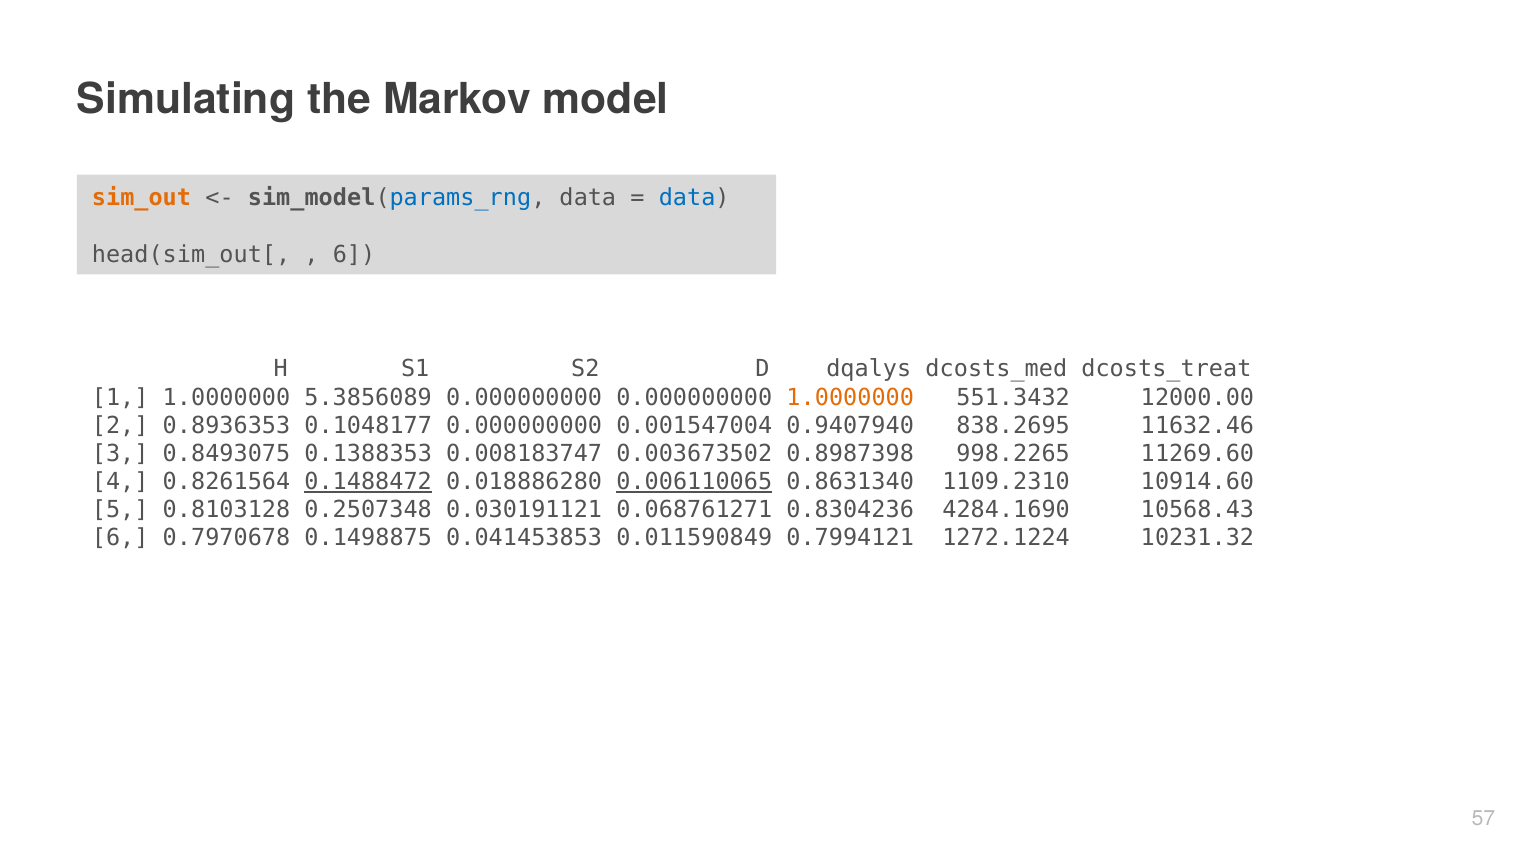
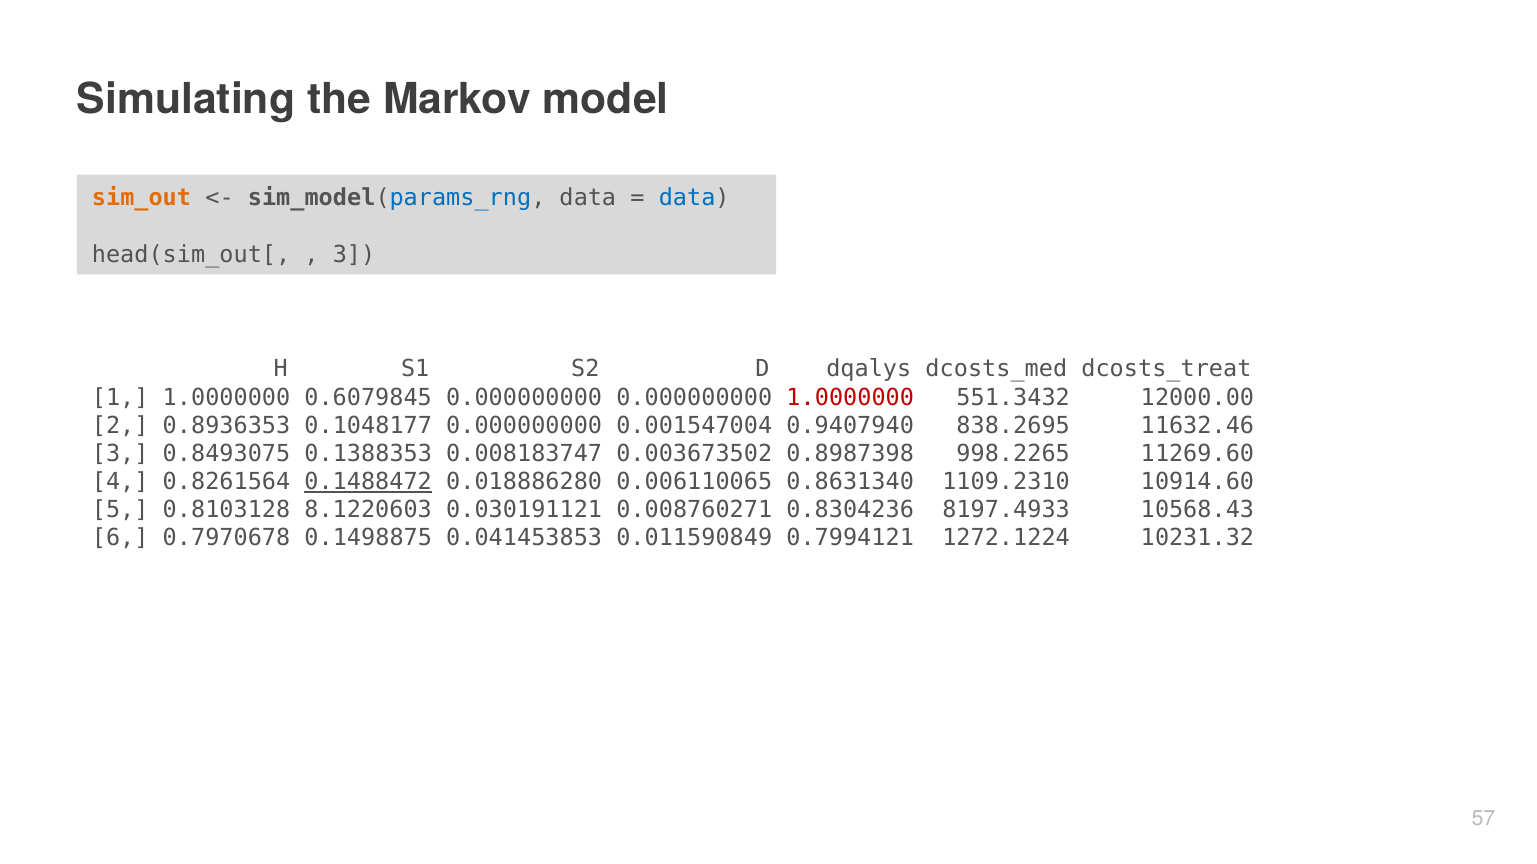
6 at (354, 255): 6 -> 3
5.3856089: 5.3856089 -> 0.6079845
1.0000000 at (850, 398) colour: orange -> red
0.006110065 underline: present -> none
0.2507348: 0.2507348 -> 8.1220603
0.068761271: 0.068761271 -> 0.008760271
4284.1690: 4284.1690 -> 8197.4933
